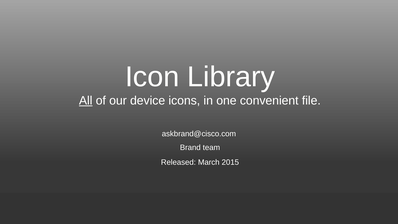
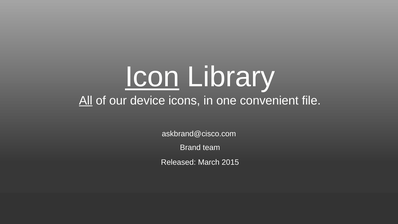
Icon underline: none -> present
